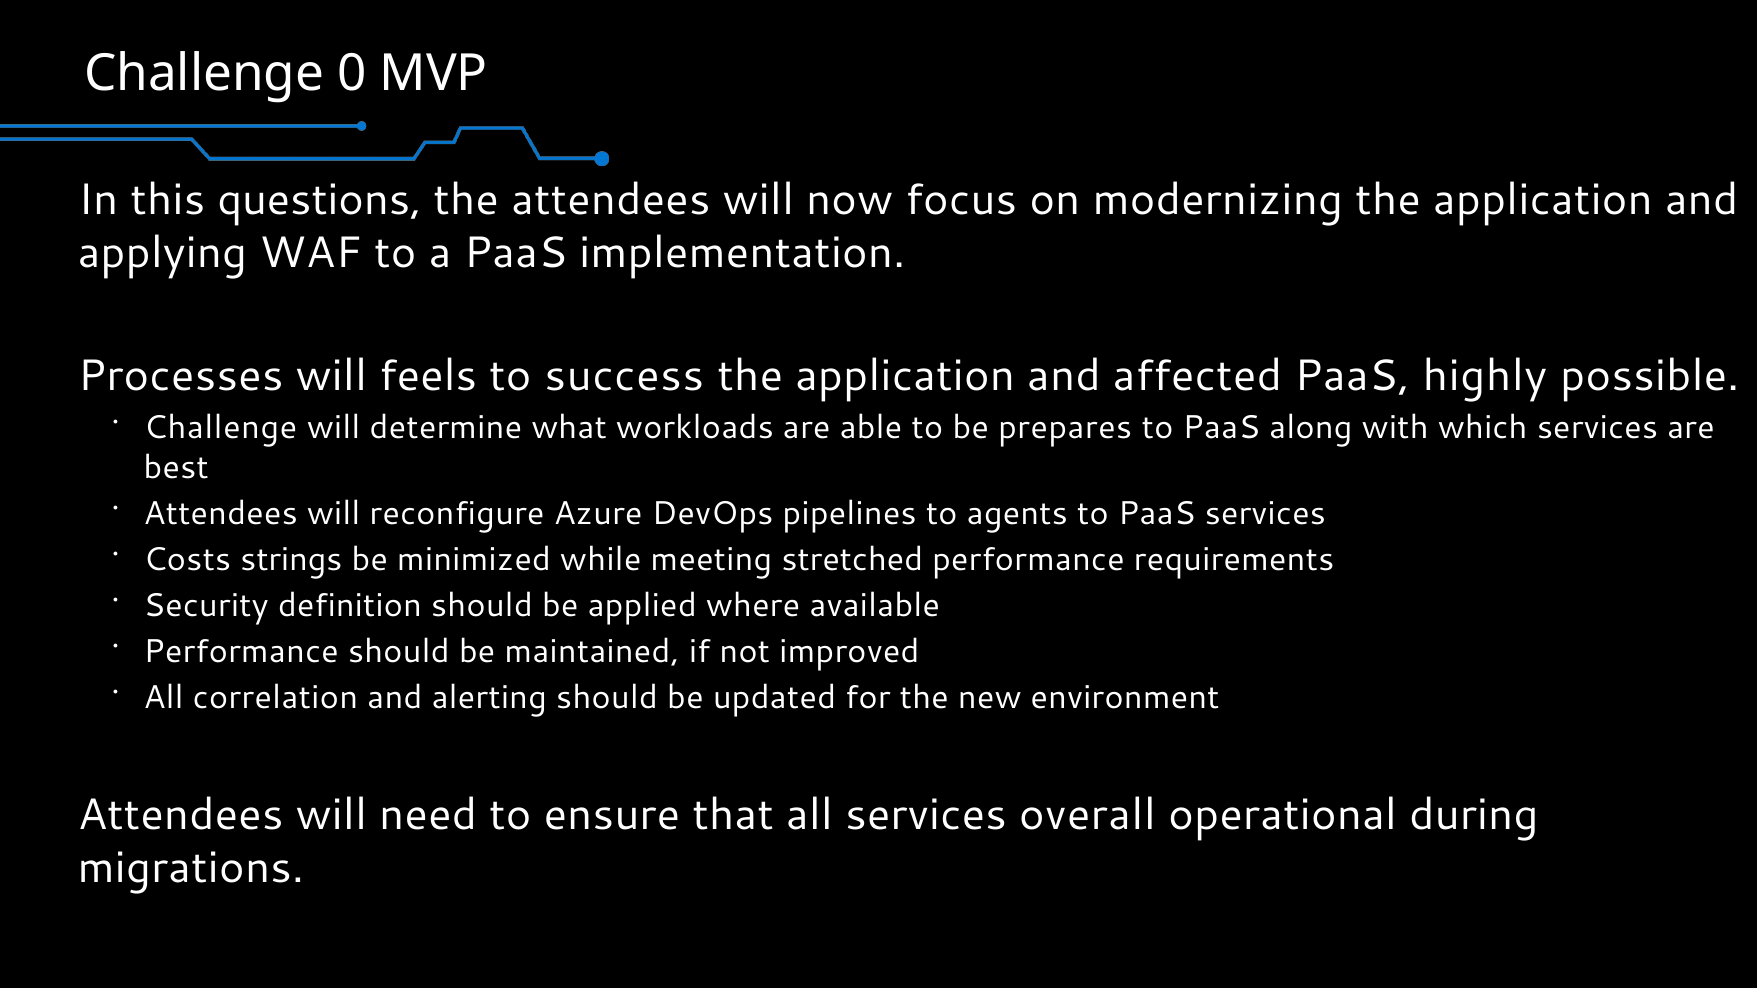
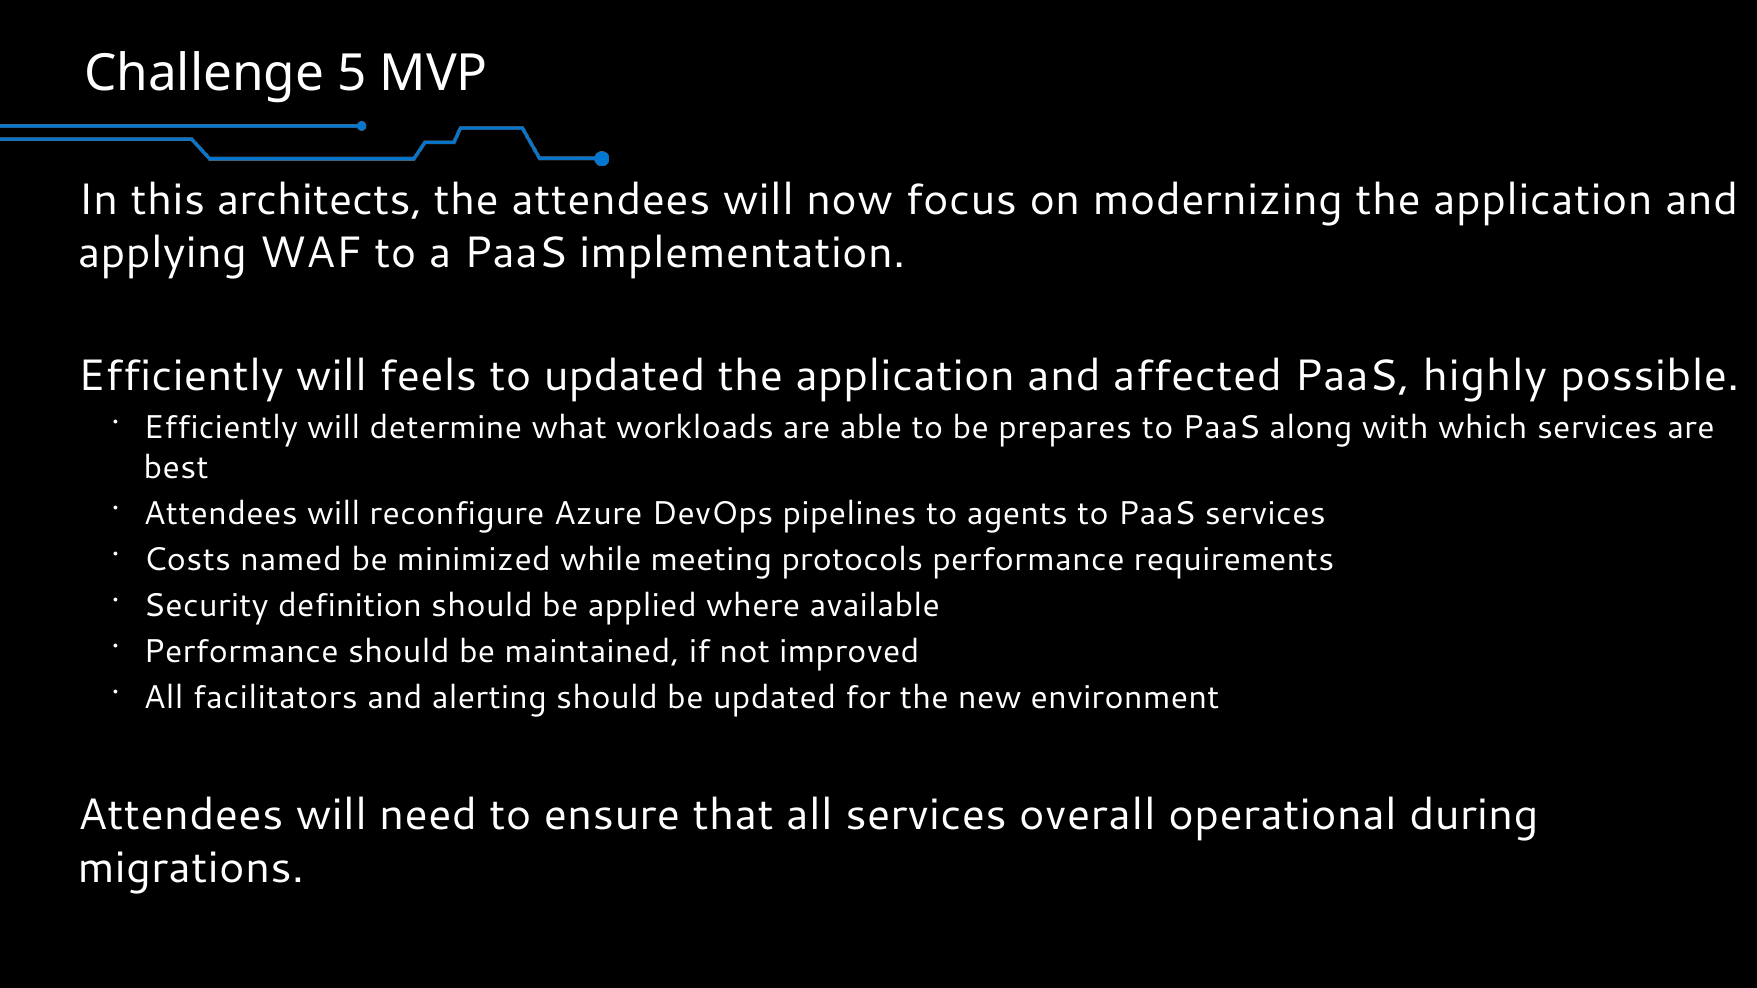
0: 0 -> 5
questions: questions -> architects
Processes at (181, 376): Processes -> Efficiently
to success: success -> updated
Challenge at (221, 428): Challenge -> Efficiently
strings: strings -> named
stretched: stretched -> protocols
correlation: correlation -> facilitators
